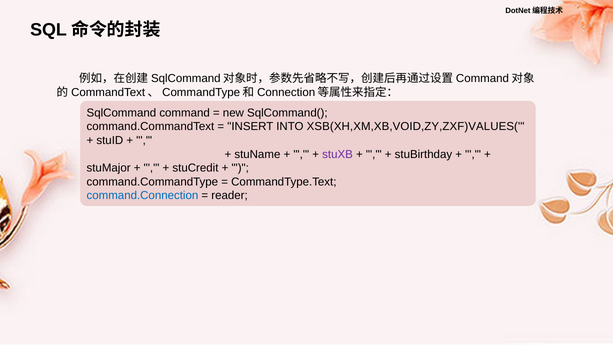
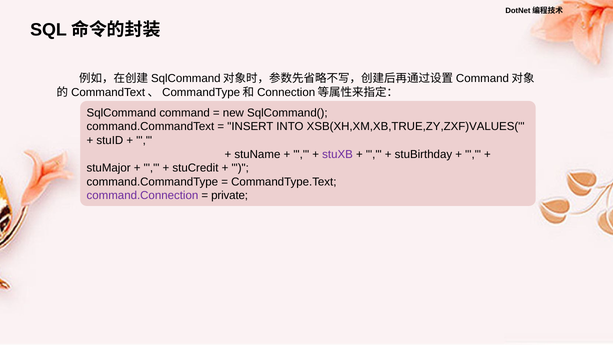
XSB(XH,XM,XB,VOID,ZY,ZXF)VALUES(: XSB(XH,XM,XB,VOID,ZY,ZXF)VALUES( -> XSB(XH,XM,XB,TRUE,ZY,ZXF)VALUES(
command.Connection colour: blue -> purple
reader: reader -> private
